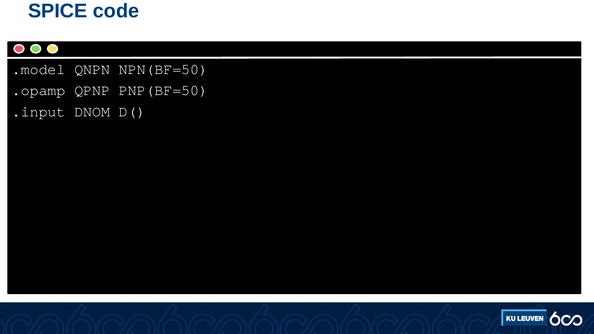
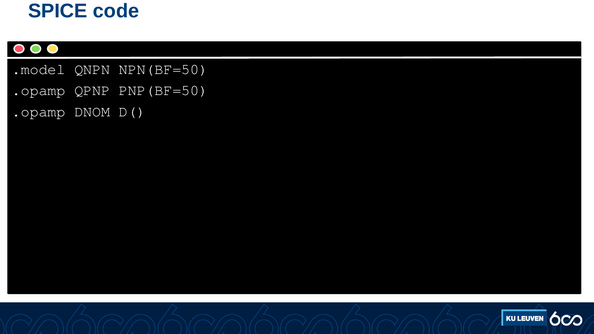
.input at (39, 111): .input -> .opamp
